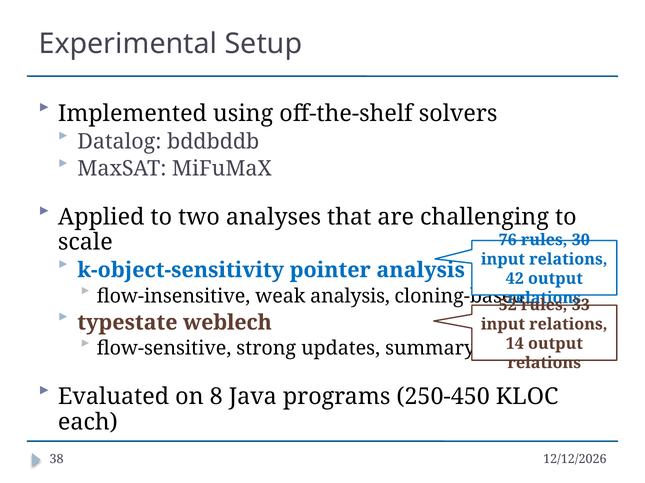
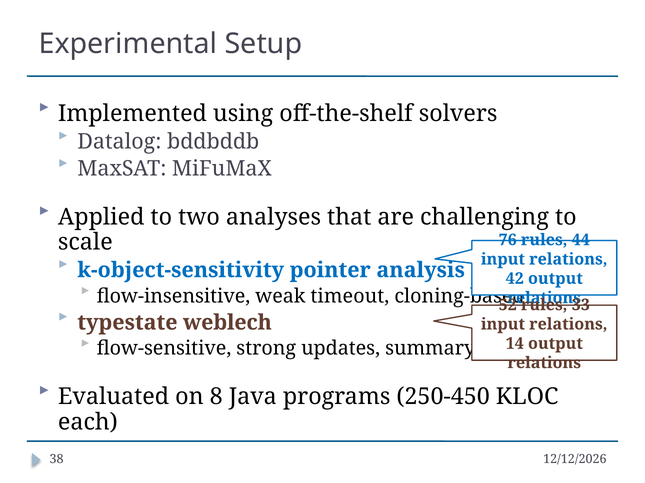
30: 30 -> 44
weak analysis: analysis -> timeout
